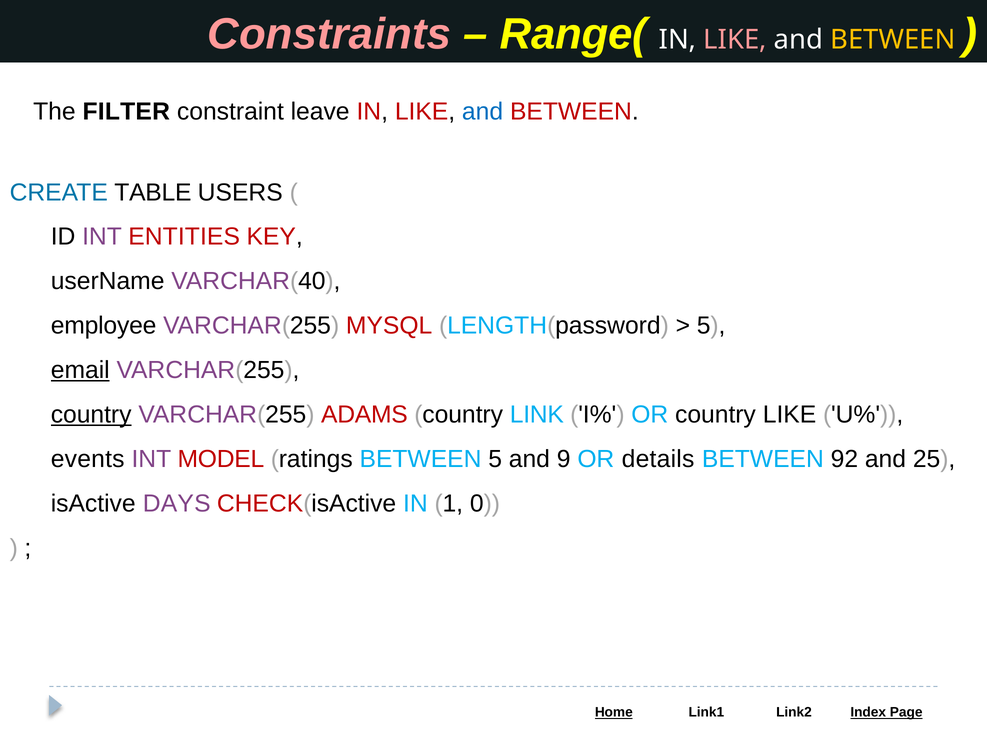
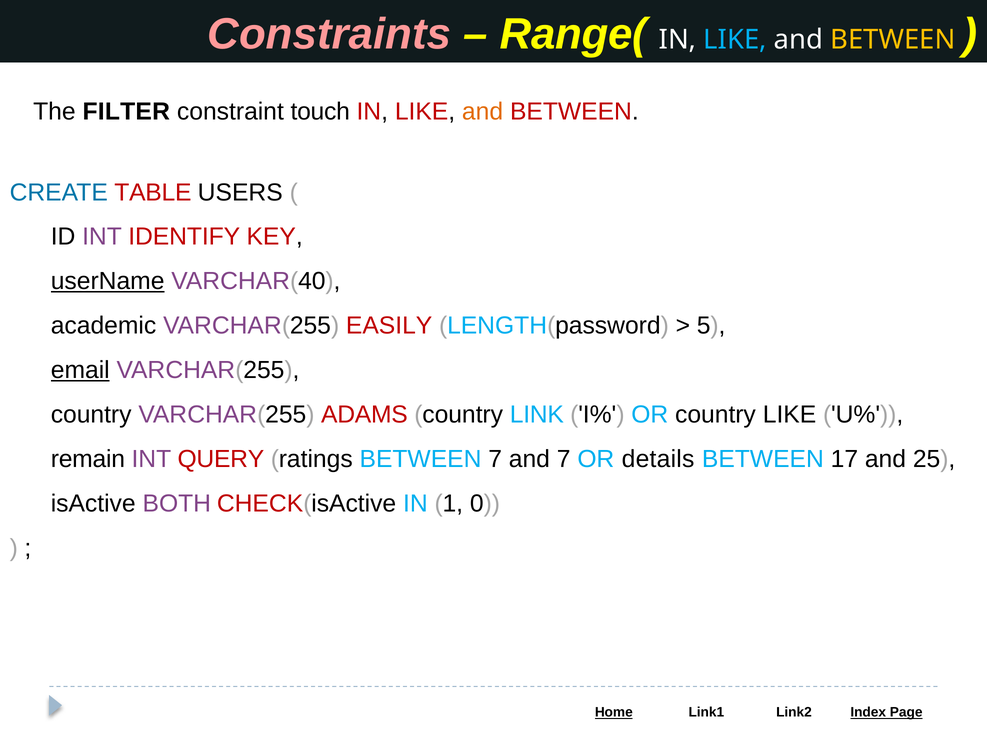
LIKE at (735, 40) colour: pink -> light blue
leave: leave -> touch
and at (483, 112) colour: blue -> orange
TABLE colour: black -> red
ENTITIES: ENTITIES -> IDENTIFY
userName underline: none -> present
employee: employee -> academic
MYSQL: MYSQL -> EASILY
country at (91, 414) underline: present -> none
events: events -> remain
MODEL: MODEL -> QUERY
BETWEEN 5: 5 -> 7
and 9: 9 -> 7
92: 92 -> 17
DAYS: DAYS -> BOTH
